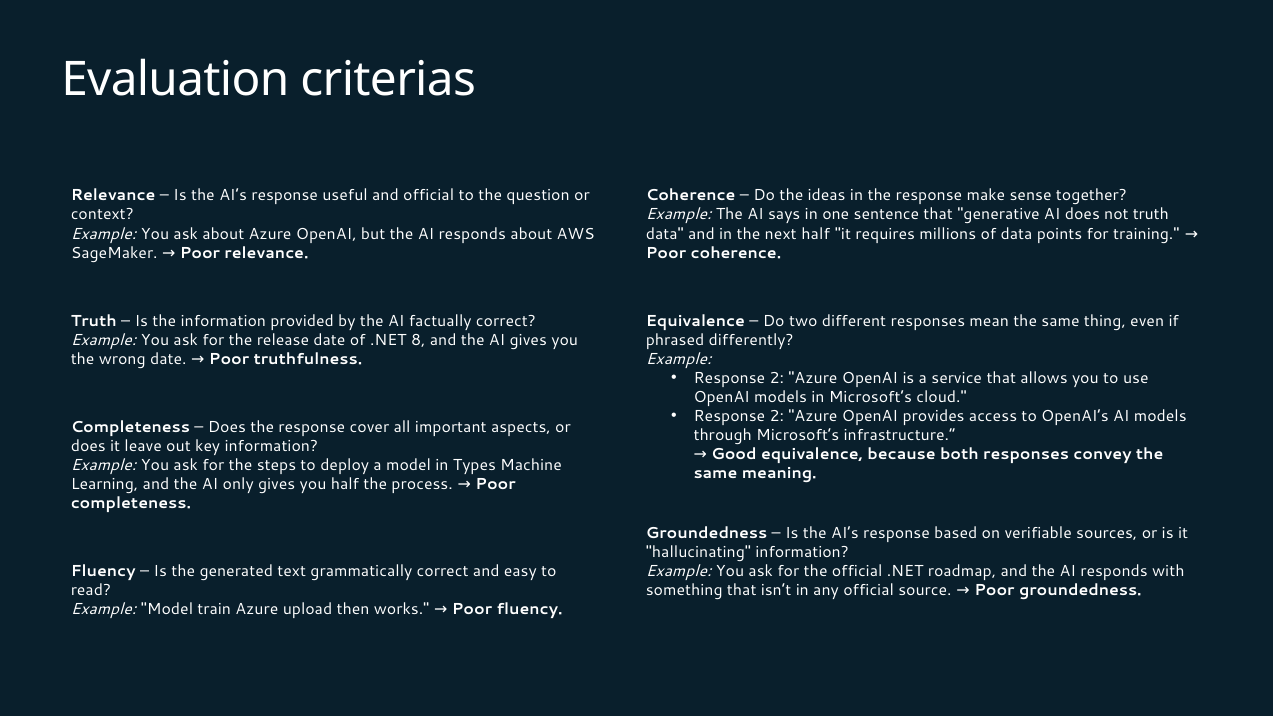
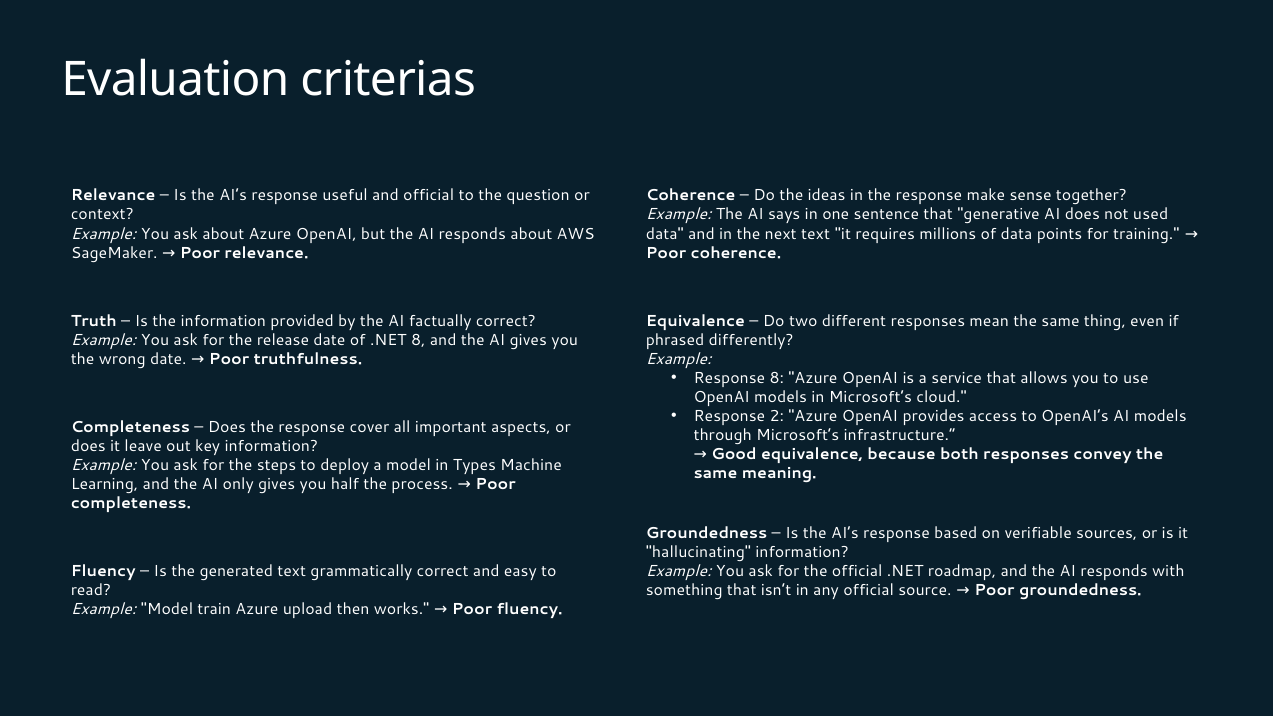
not truth: truth -> used
next half: half -> text
2 at (777, 378): 2 -> 8
